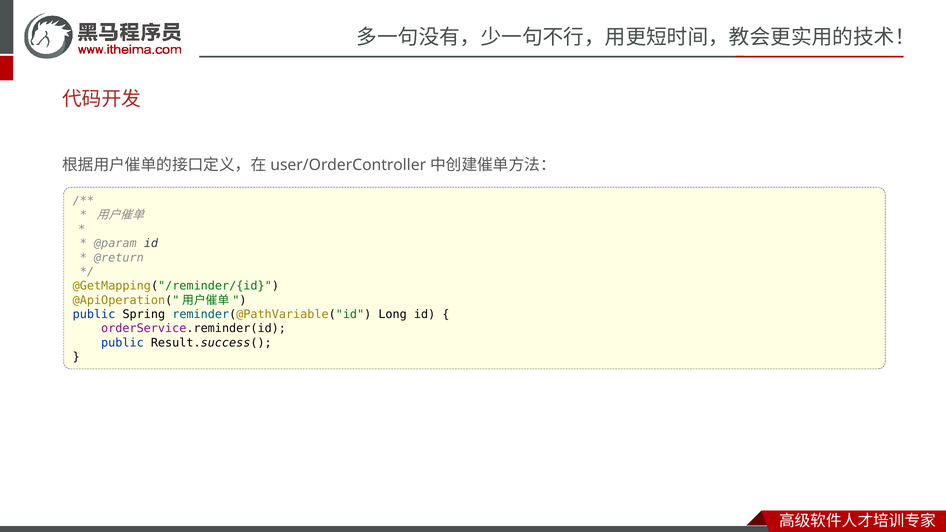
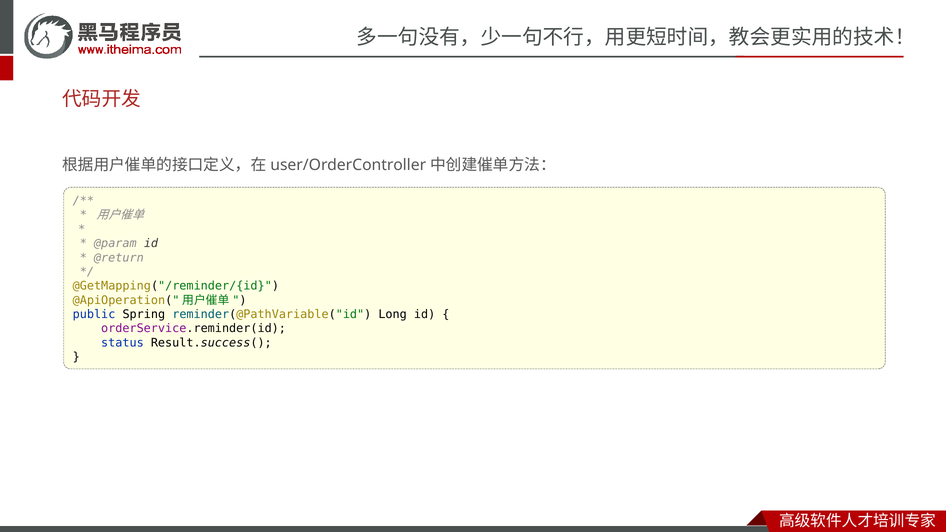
public at (122, 343): public -> status
